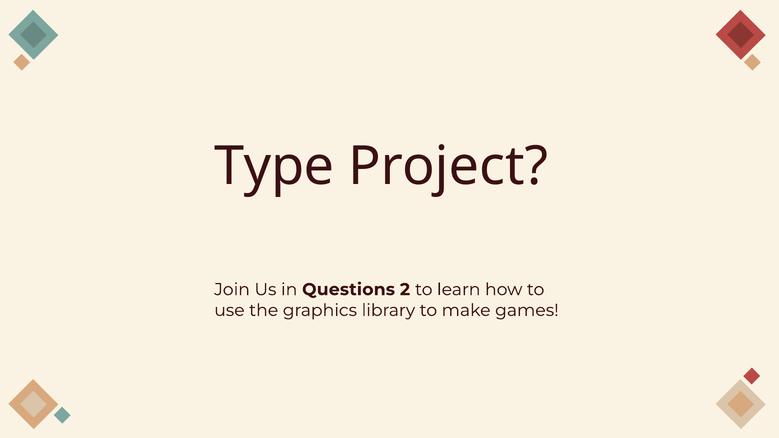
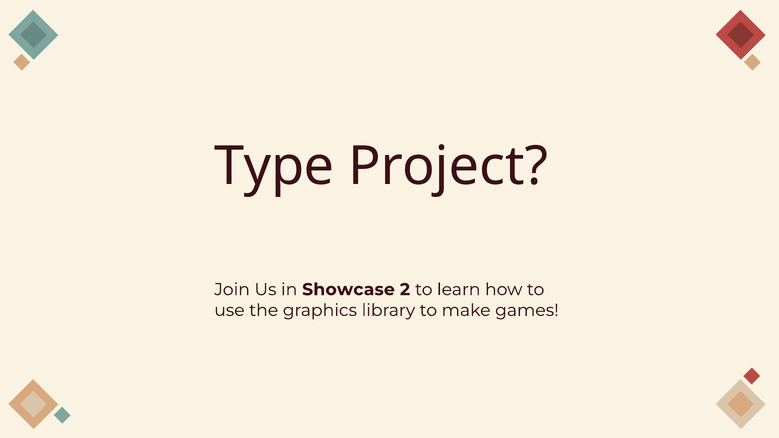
Questions: Questions -> Showcase
